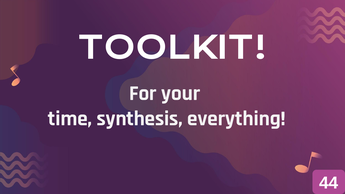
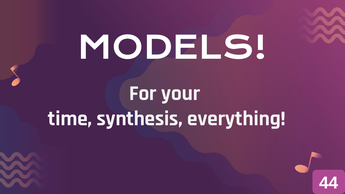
TOOLKIT: TOOLKIT -> MODELS
